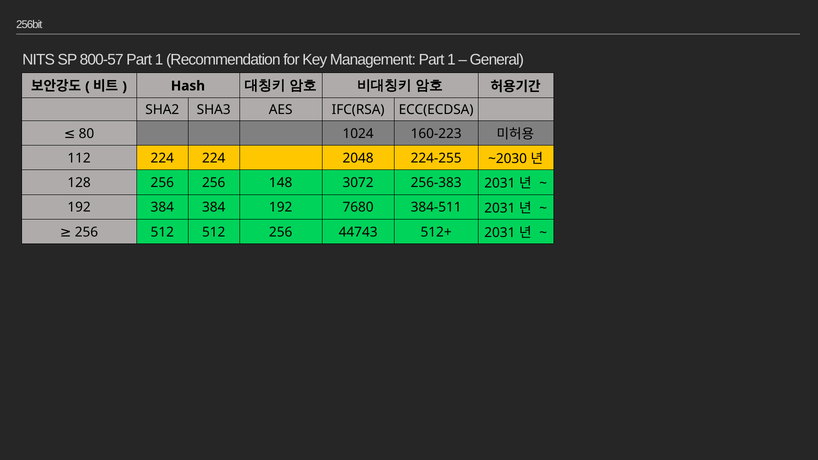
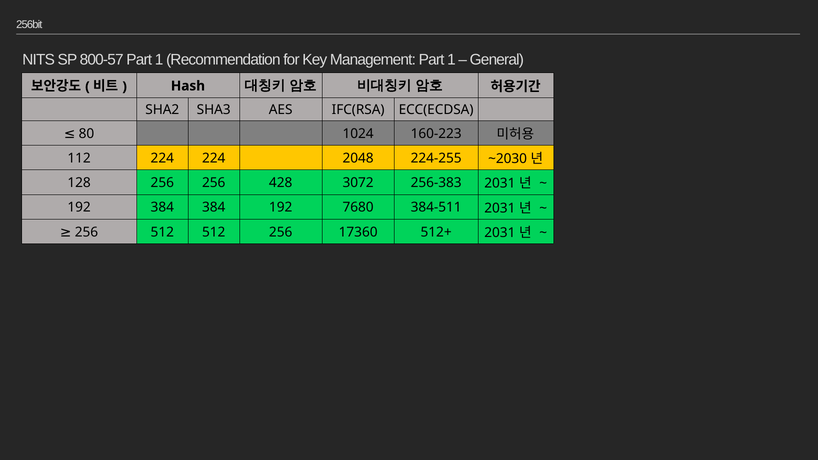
148: 148 -> 428
44743: 44743 -> 17360
